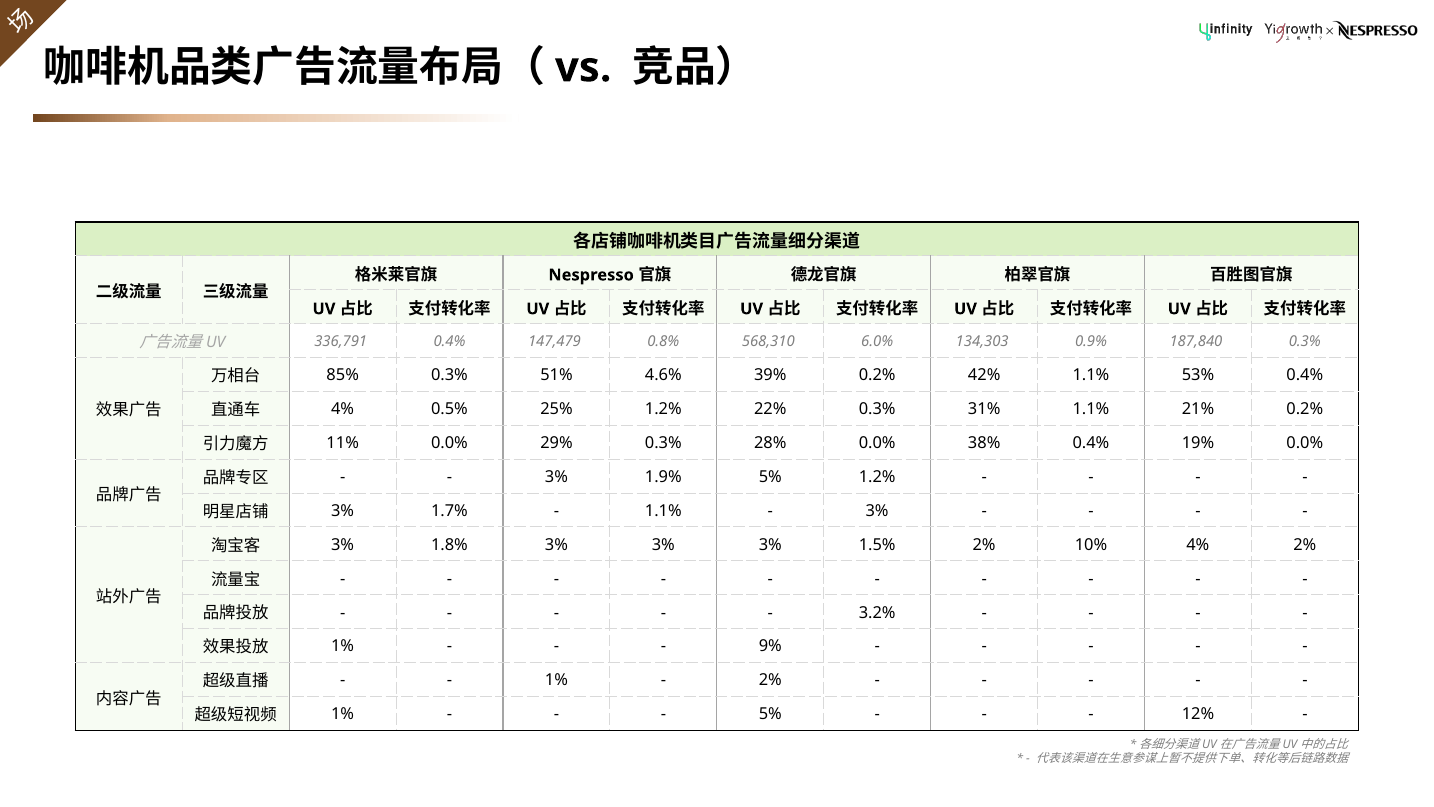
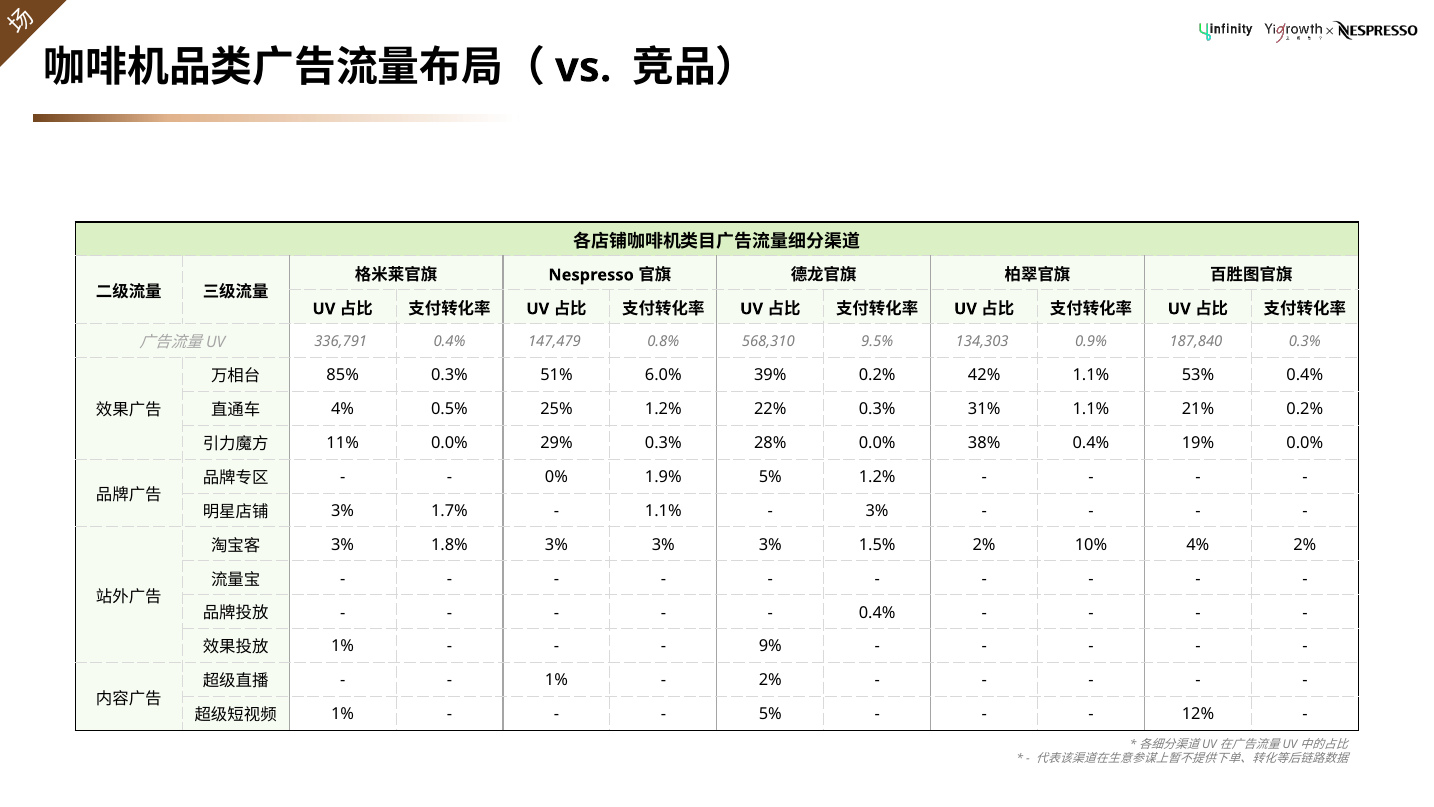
6.0%: 6.0% -> 9.5%
4.6%: 4.6% -> 6.0%
3% at (556, 477): 3% -> 0%
3.2% at (877, 612): 3.2% -> 0.4%
